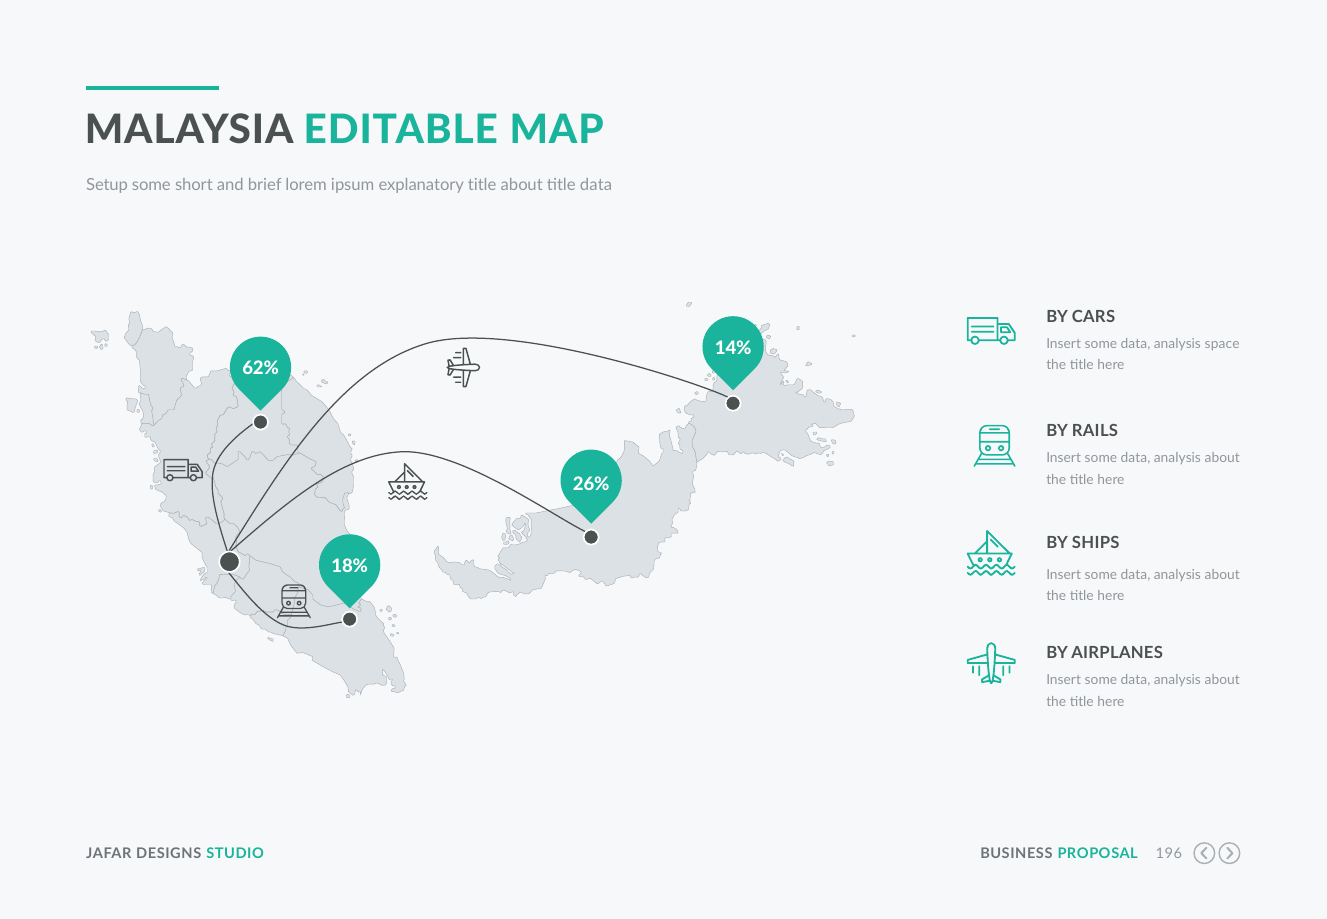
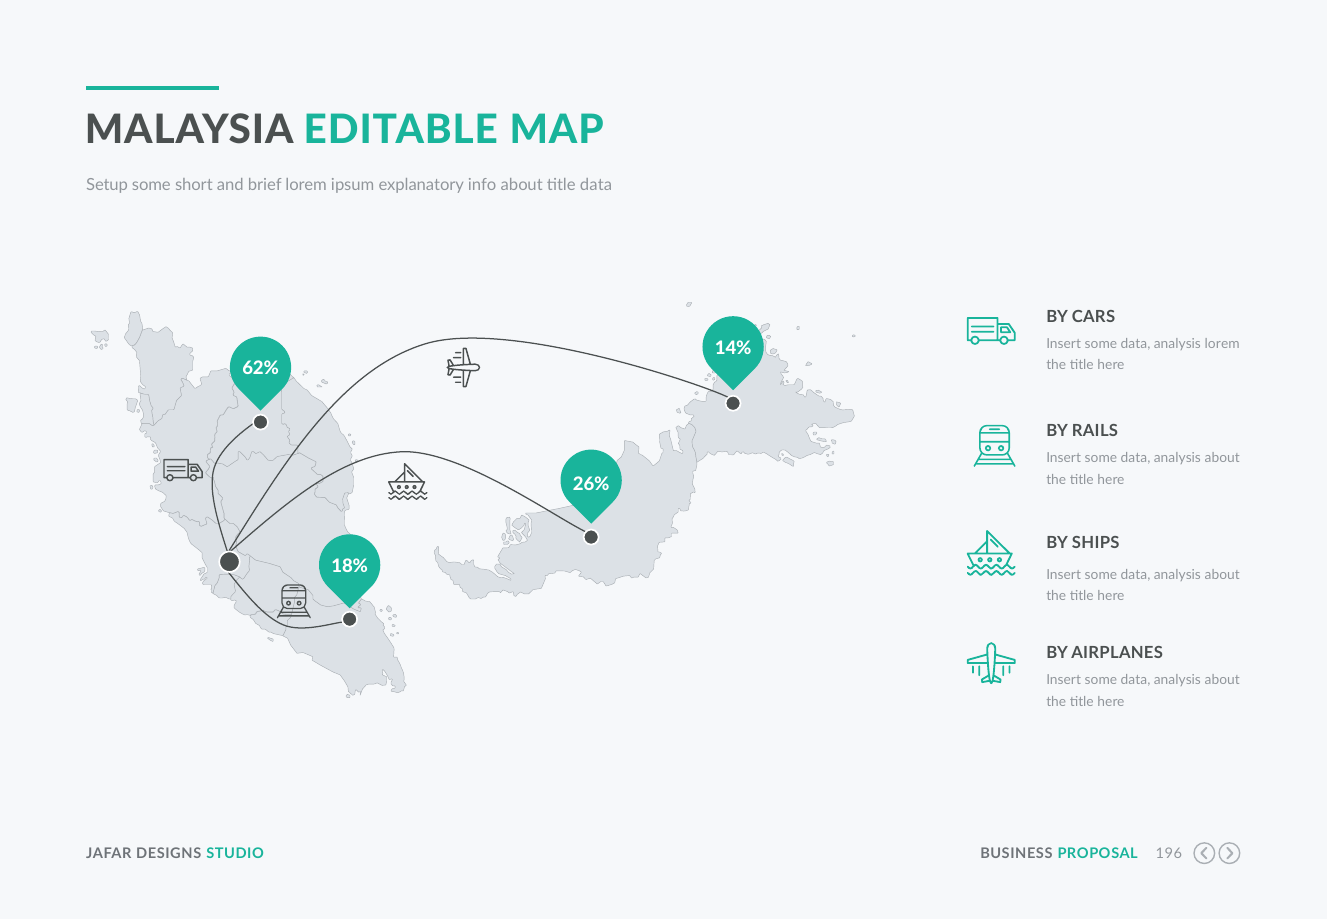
explanatory title: title -> info
analysis space: space -> lorem
